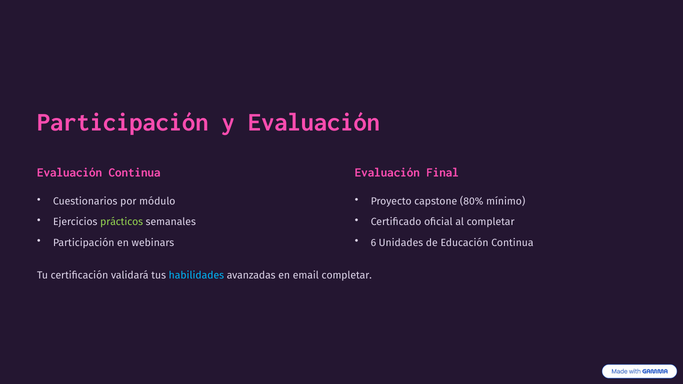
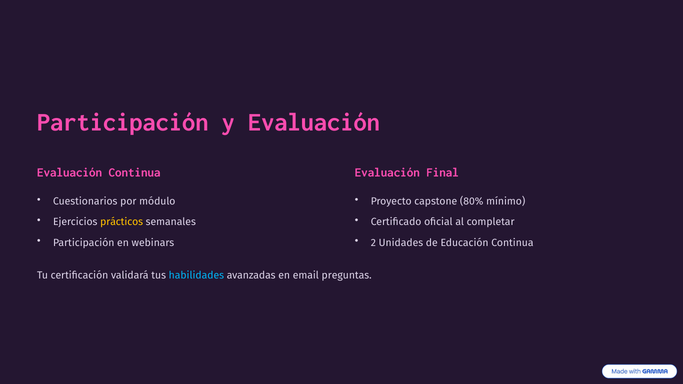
prácticos colour: light green -> yellow
6: 6 -> 2
email completar: completar -> preguntas
